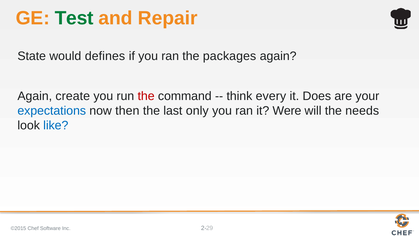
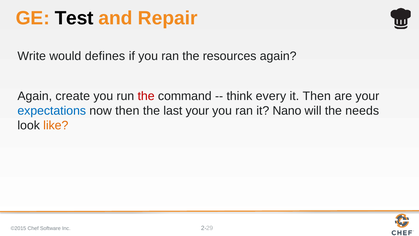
Test colour: green -> black
State: State -> Write
packages: packages -> resources
it Does: Does -> Then
last only: only -> your
Were: Were -> Nano
like colour: blue -> orange
